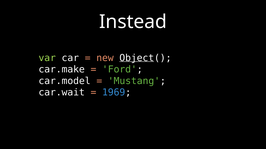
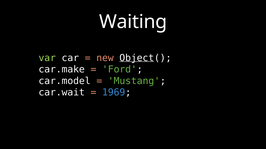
Instead: Instead -> Waiting
